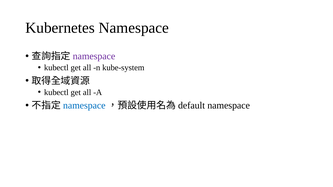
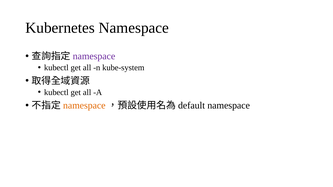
namespace at (84, 106) colour: blue -> orange
